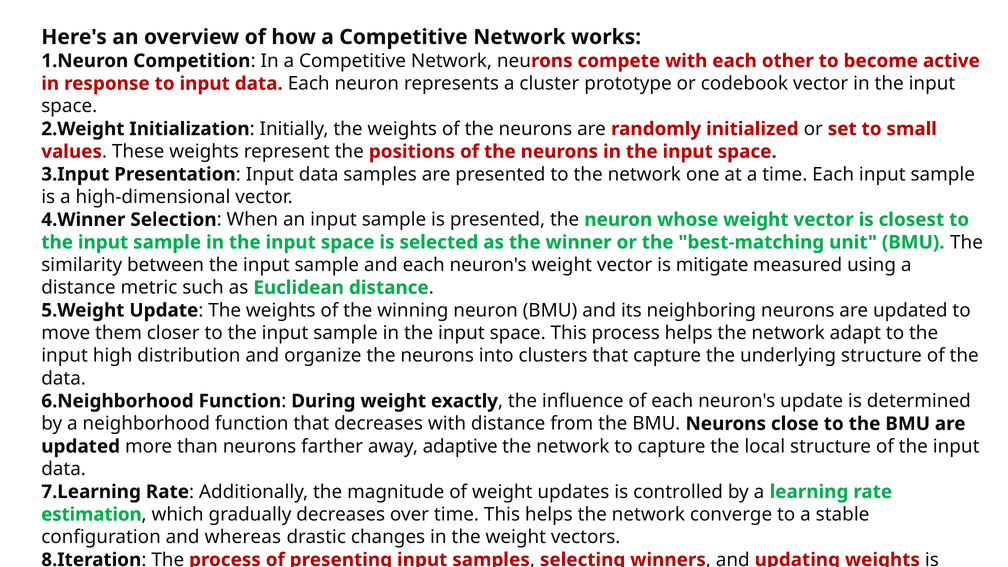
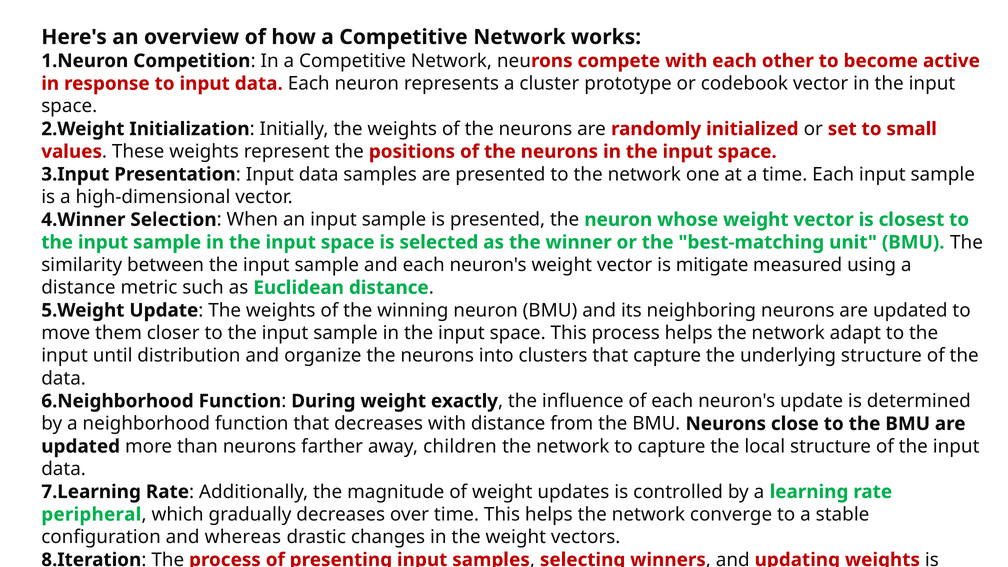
input high: high -> until
adaptive: adaptive -> children
estimation: estimation -> peripheral
